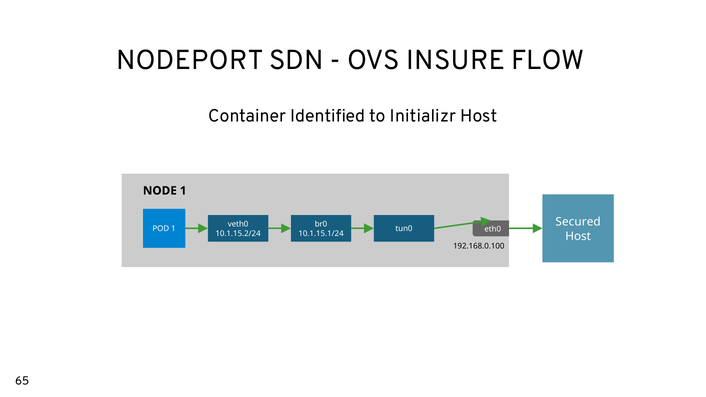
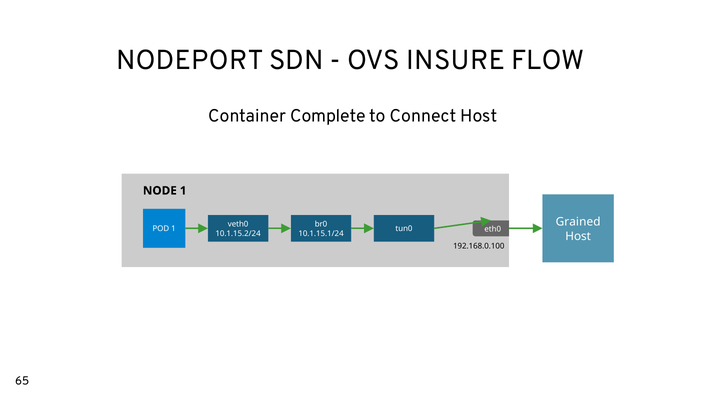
Identified: Identified -> Complete
Initializr: Initializr -> Connect
Secured: Secured -> Grained
